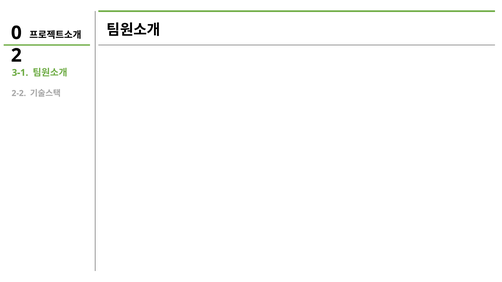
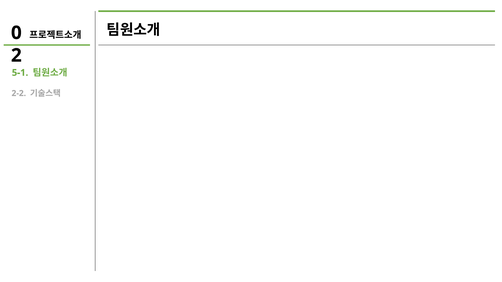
3-1: 3-1 -> 5-1
